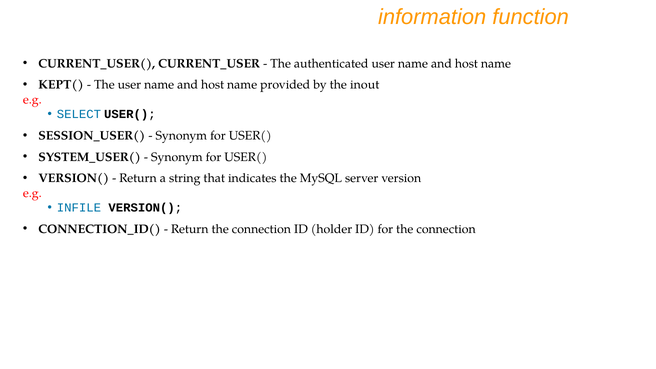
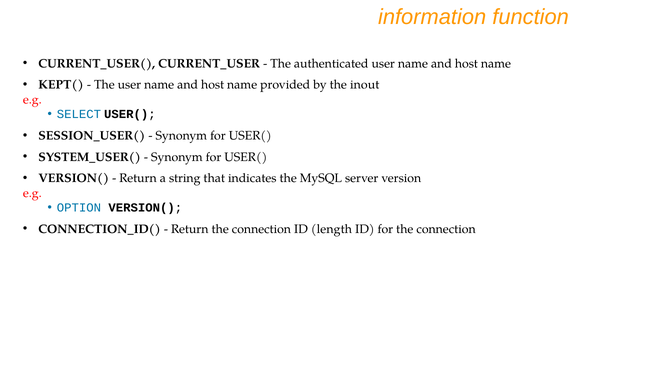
INFILE: INFILE -> OPTION
holder: holder -> length
